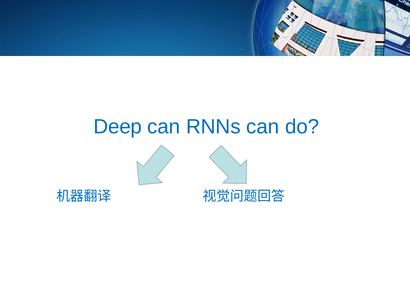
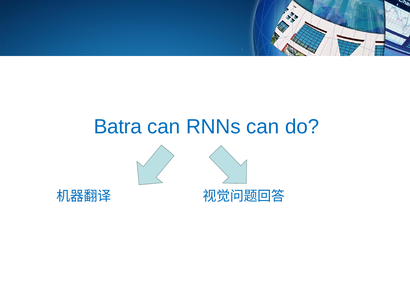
Deep: Deep -> Batra
